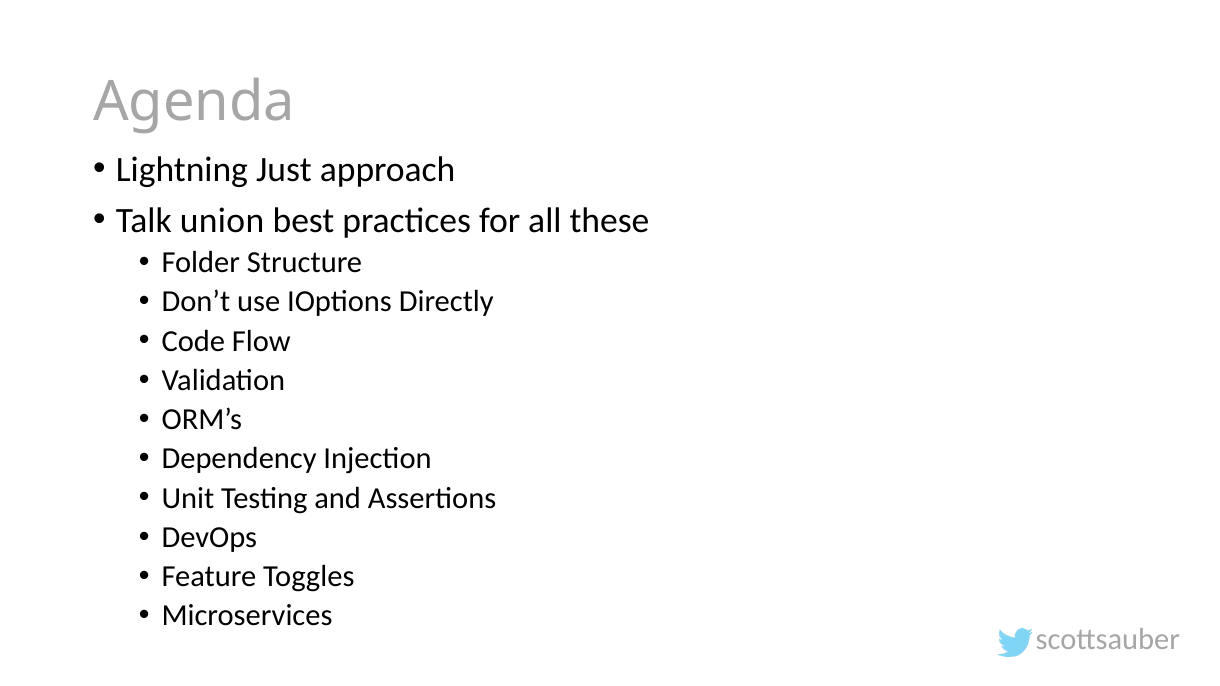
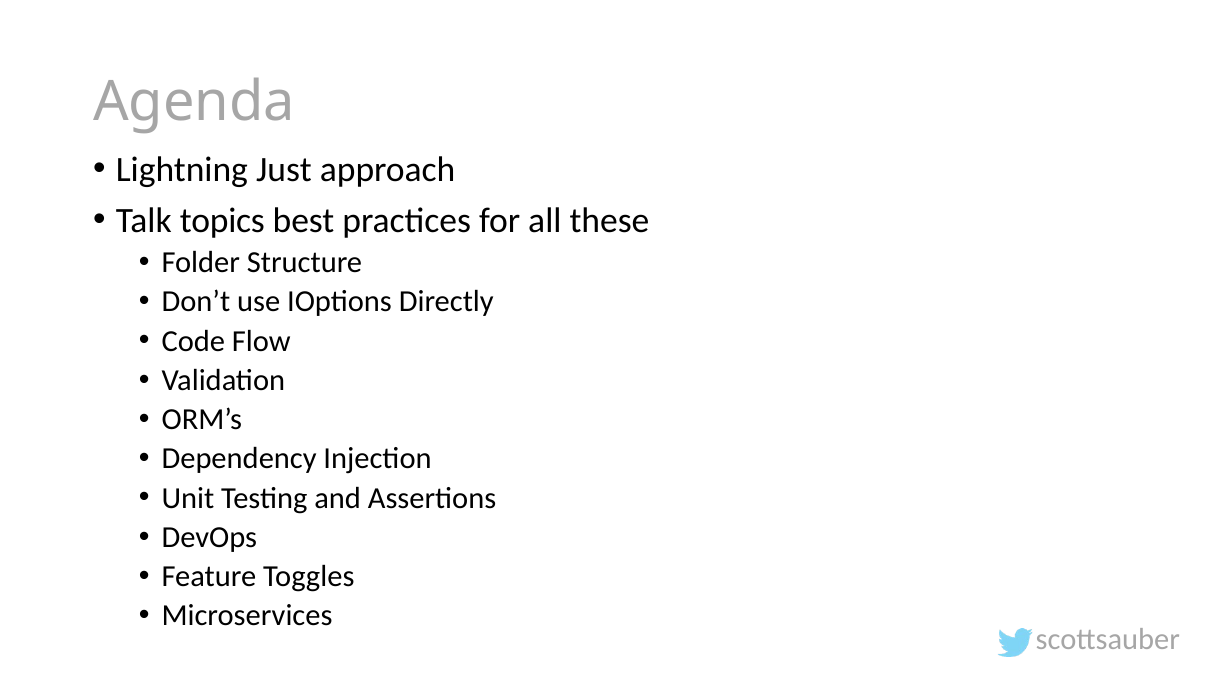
union: union -> topics
